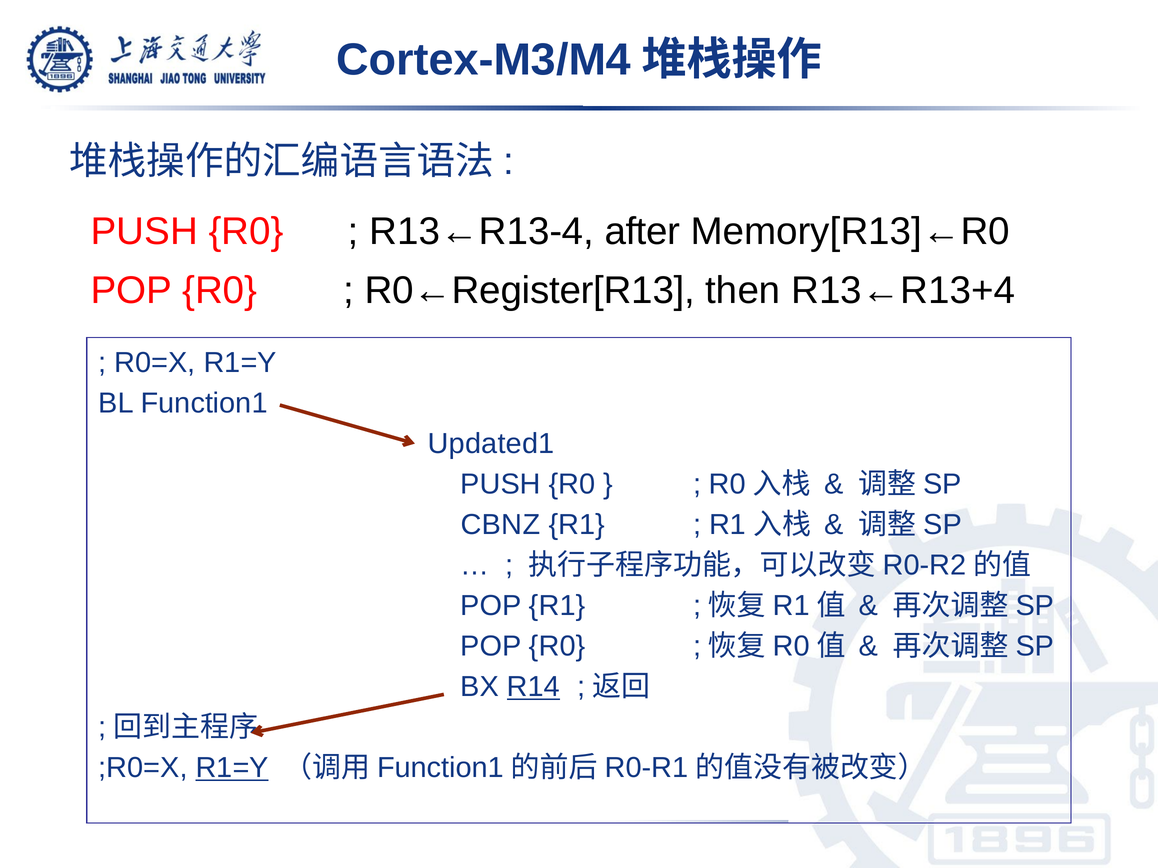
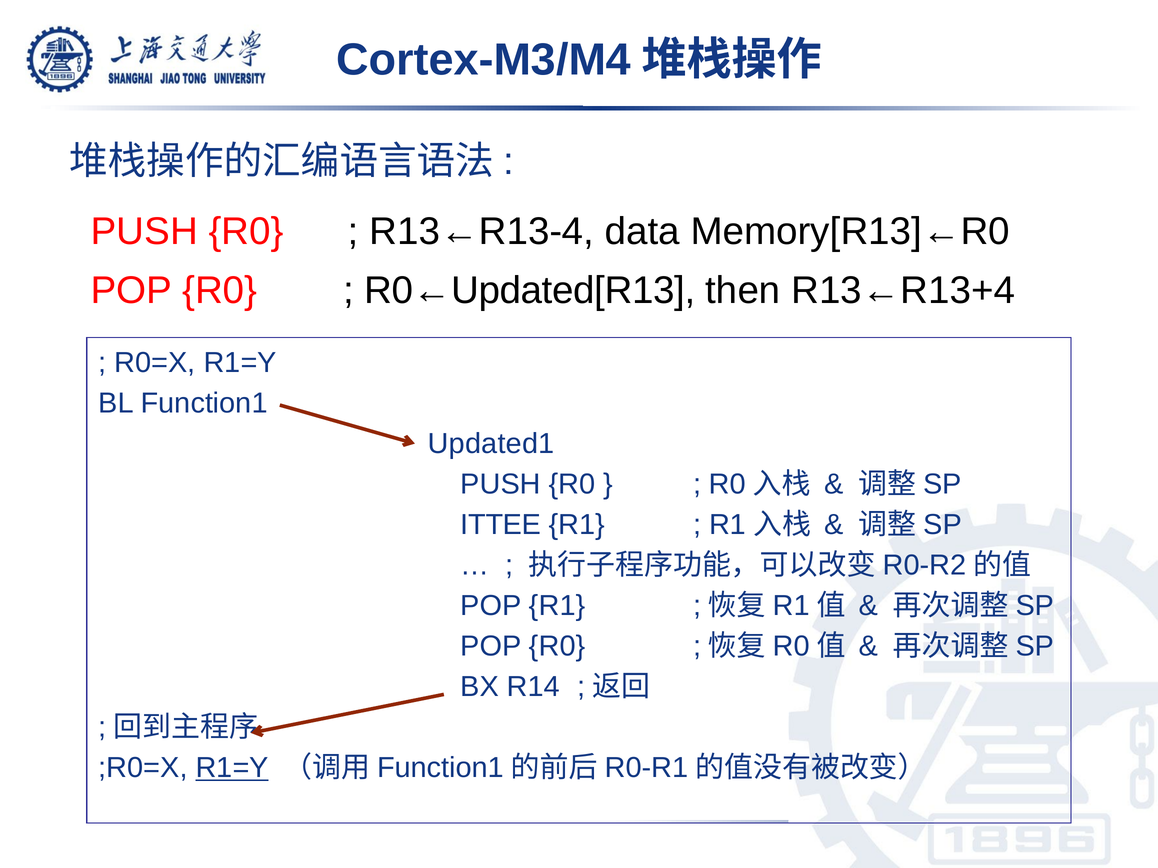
after: after -> data
R0←Register[R13: R0←Register[R13 -> R0←Updated[R13
CBNZ: CBNZ -> ITTEE
R14 underline: present -> none
